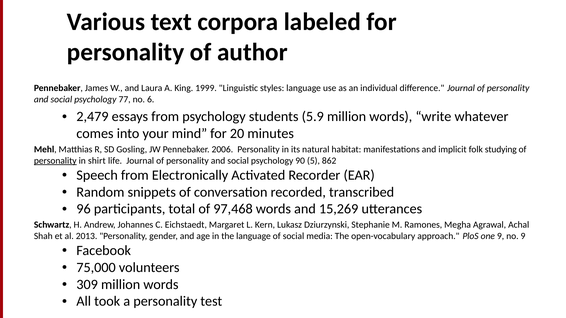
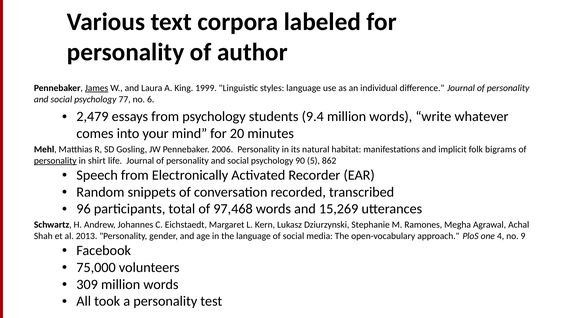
James underline: none -> present
5.9: 5.9 -> 9.4
studying: studying -> bigrams
one 9: 9 -> 4
